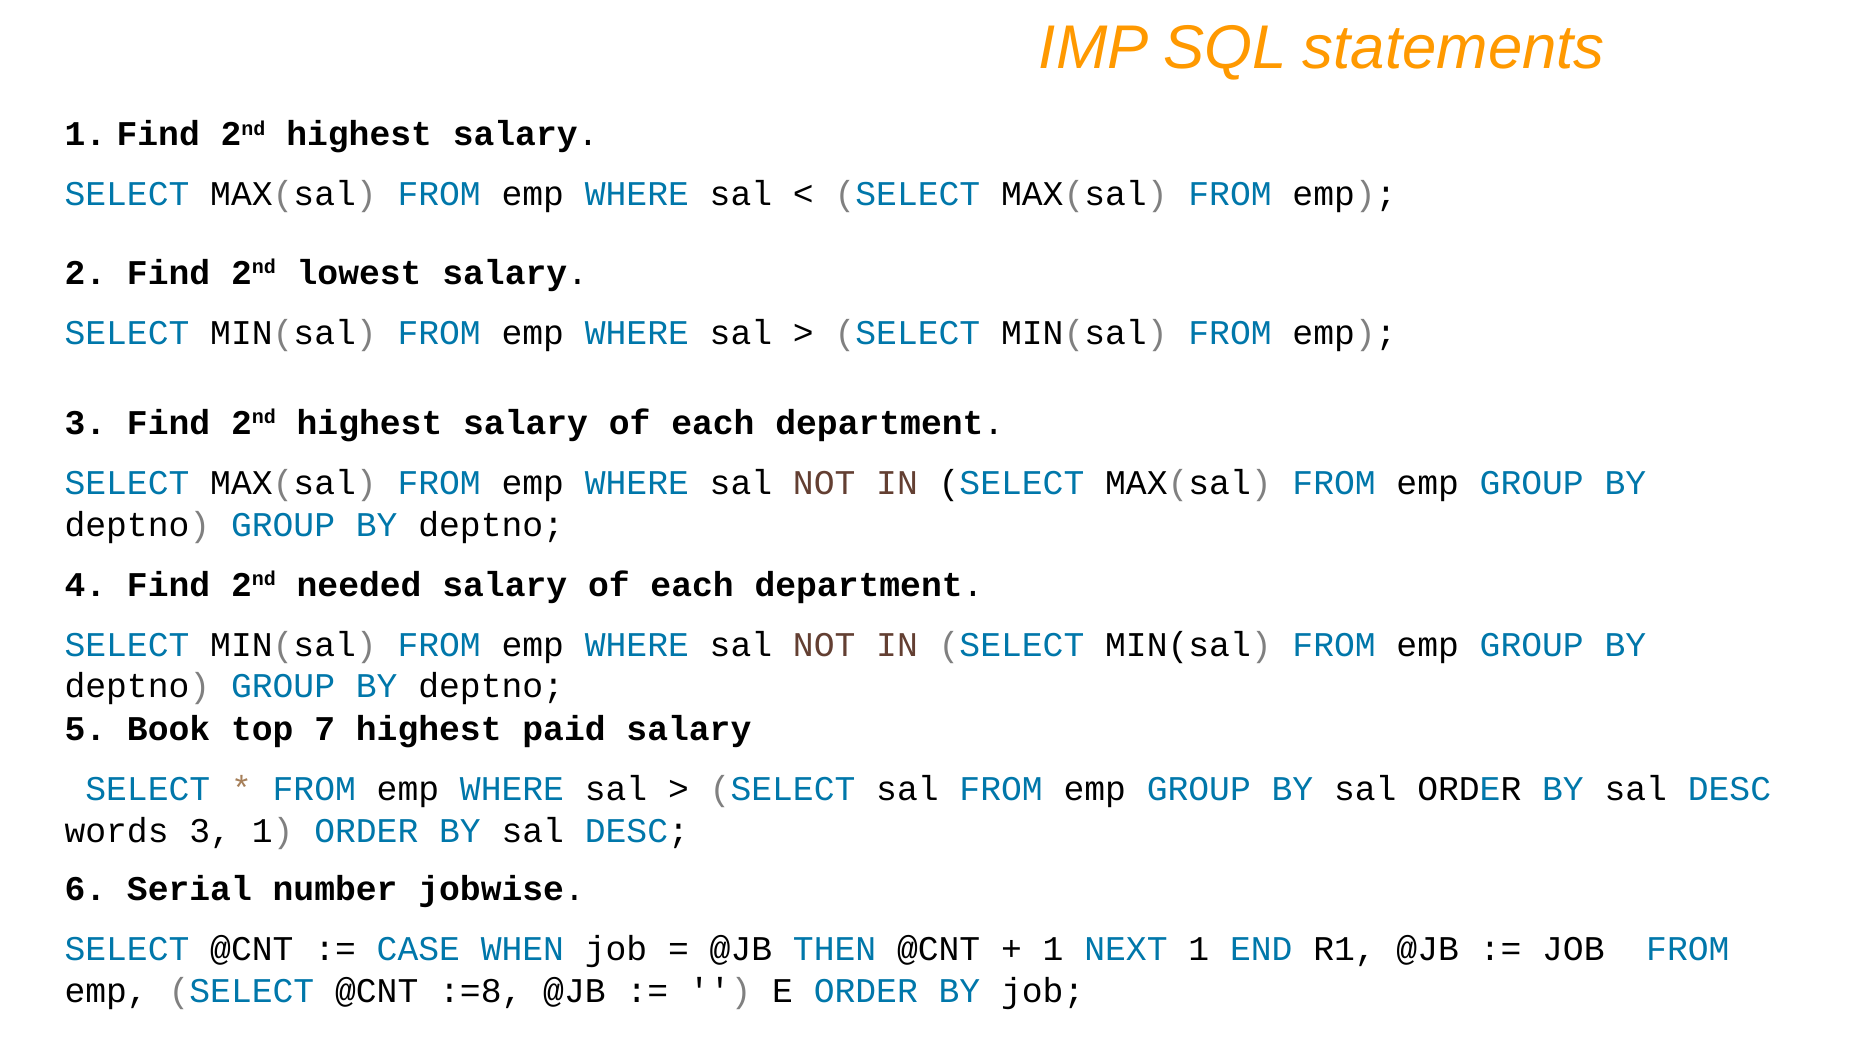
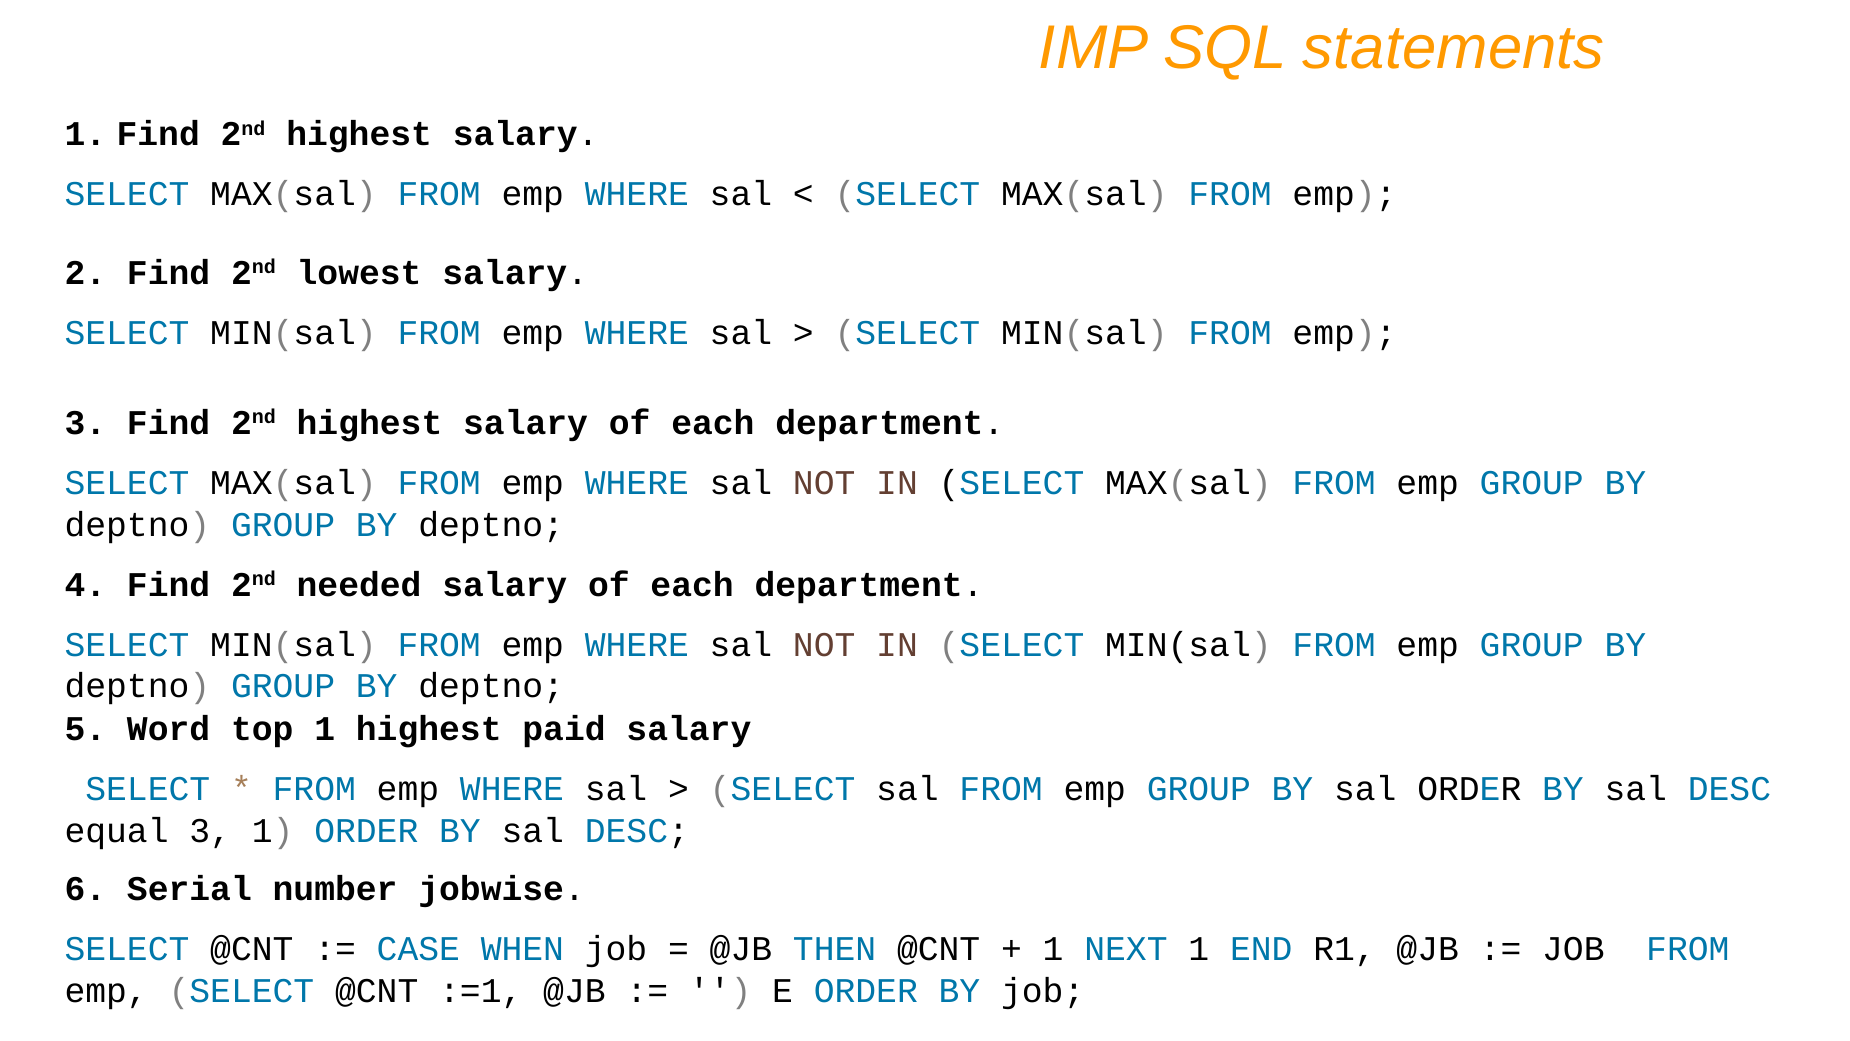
Book: Book -> Word
top 7: 7 -> 1
words: words -> equal
:=8: :=8 -> :=1
